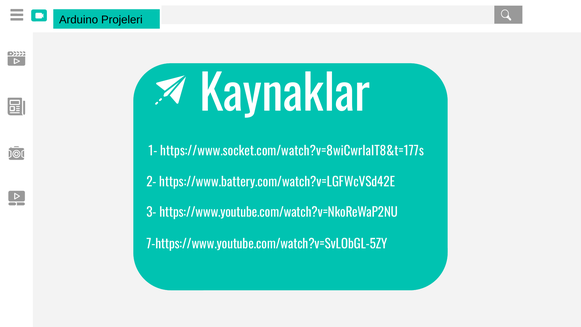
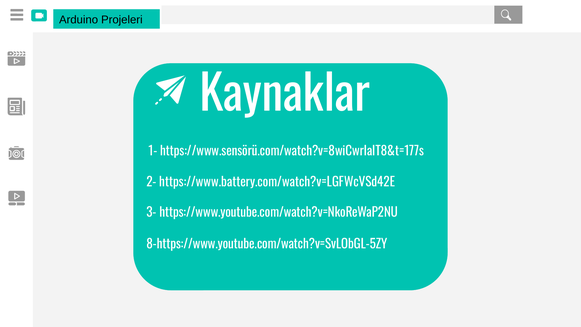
https://www.socket.com/watch?v=8wiCwrIaIT8&t=177s: https://www.socket.com/watch?v=8wiCwrIaIT8&t=177s -> https://www.sensörü.com/watch?v=8wiCwrIaIT8&t=177s
7-https://www.youtube.com/watch?v=SvLObGL-5ZY: 7-https://www.youtube.com/watch?v=SvLObGL-5ZY -> 8-https://www.youtube.com/watch?v=SvLObGL-5ZY
